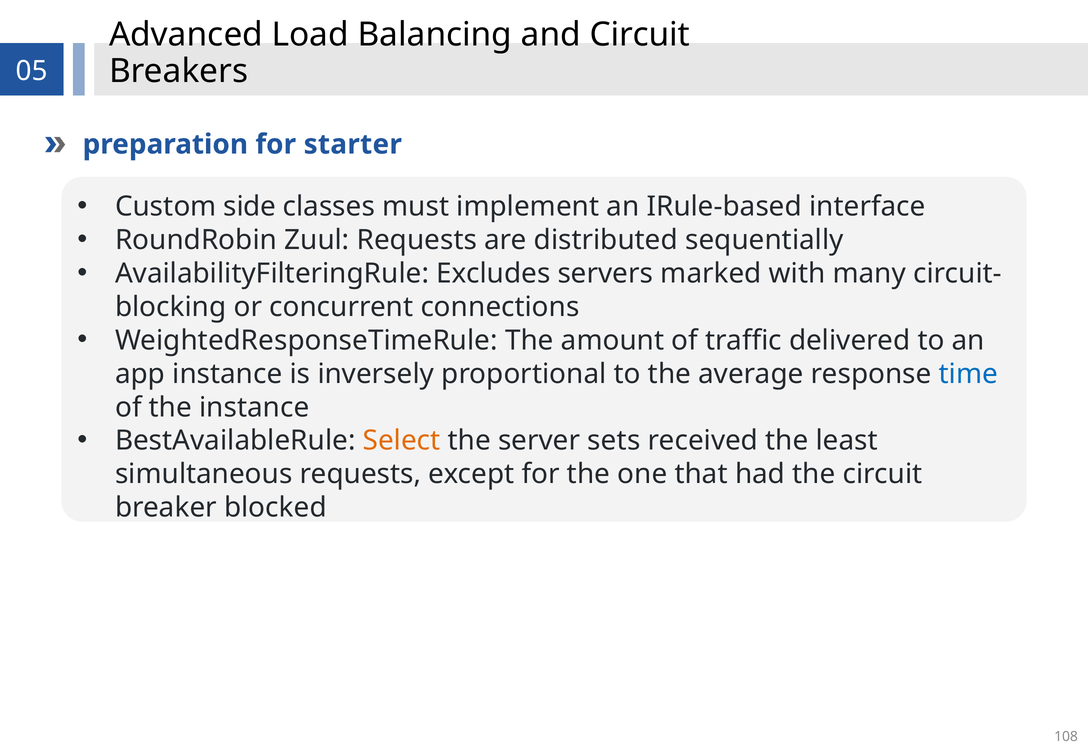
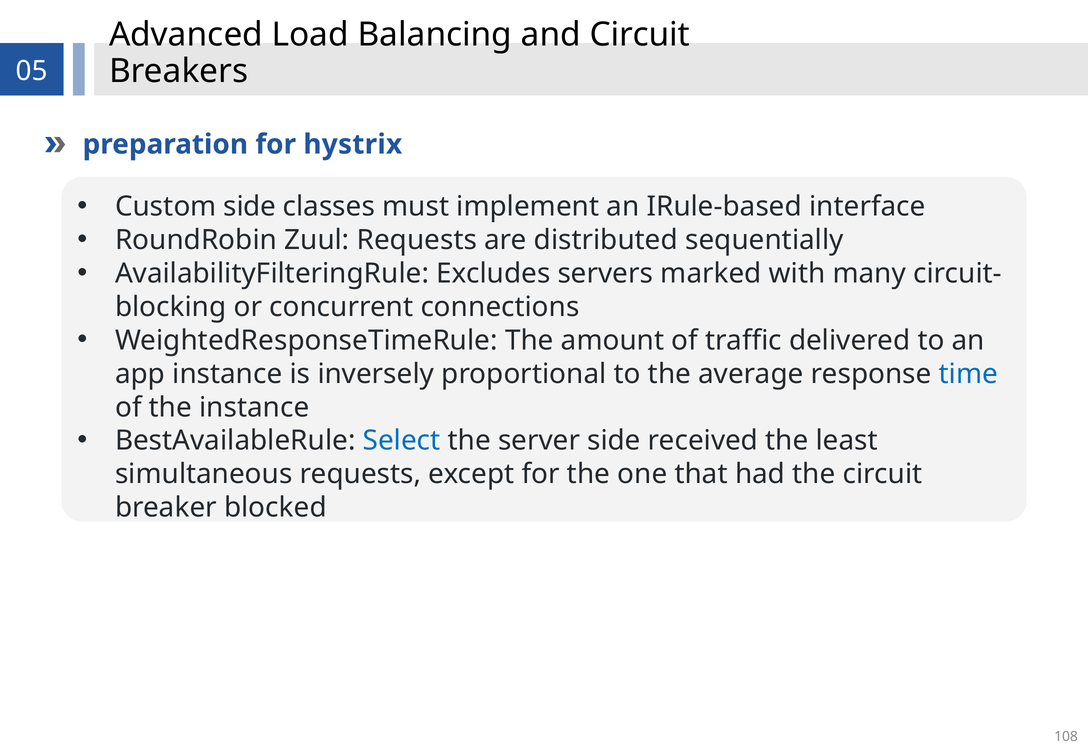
starter: starter -> hystrix
Select colour: orange -> blue
server sets: sets -> side
